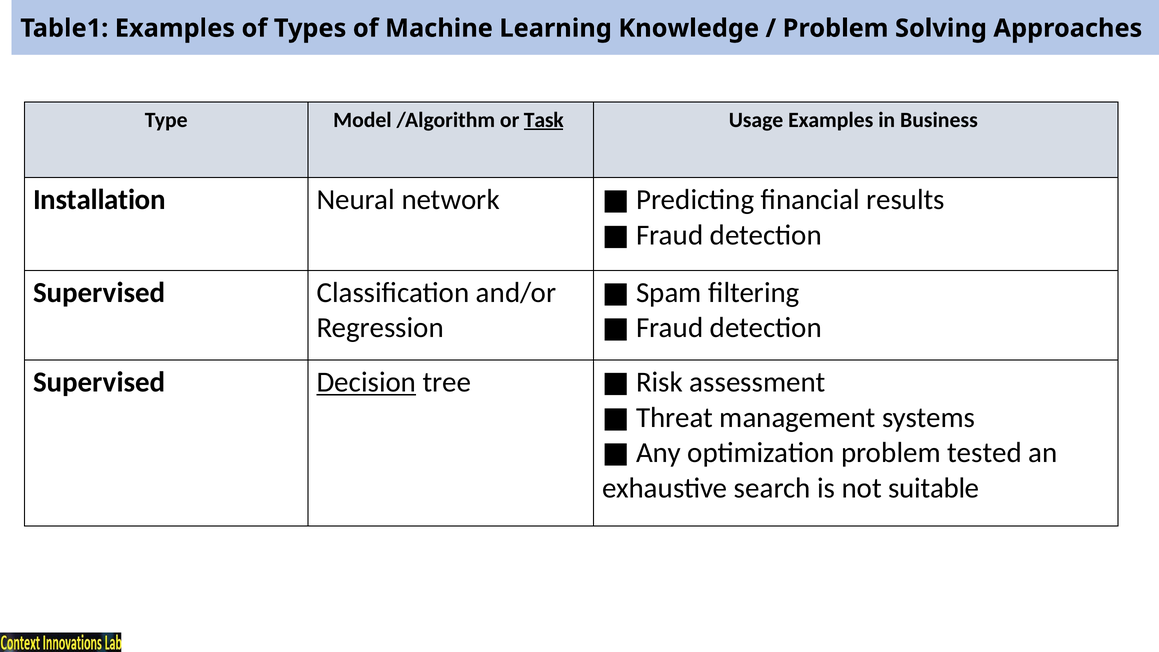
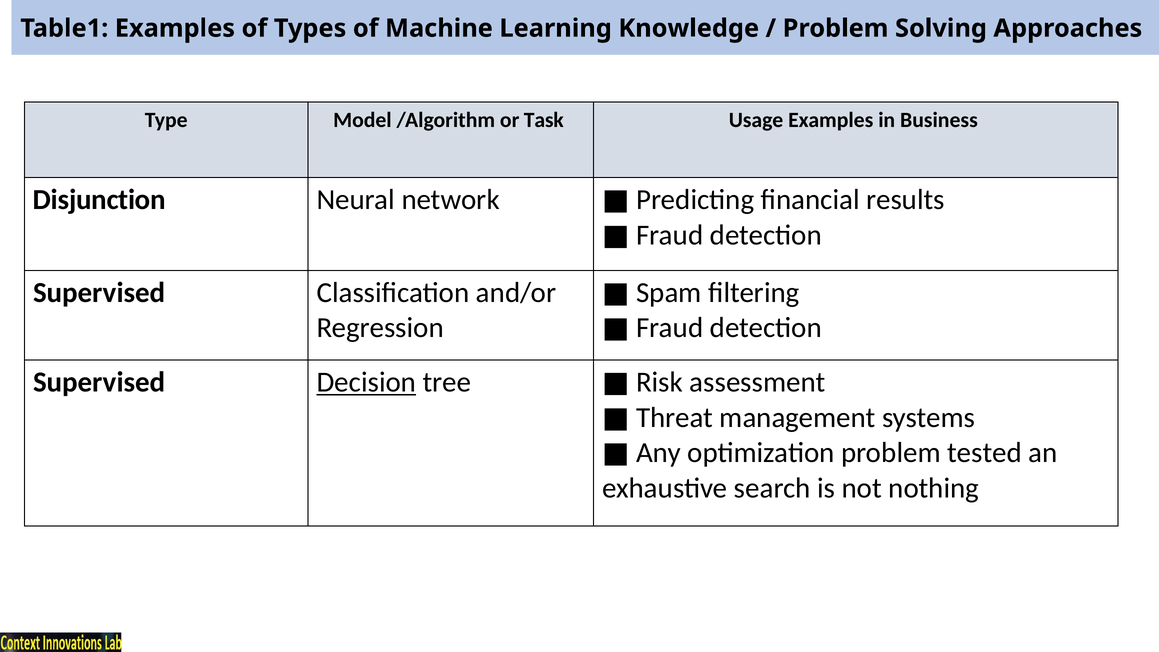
Task underline: present -> none
Installation: Installation -> Disjunction
suitable: suitable -> nothing
